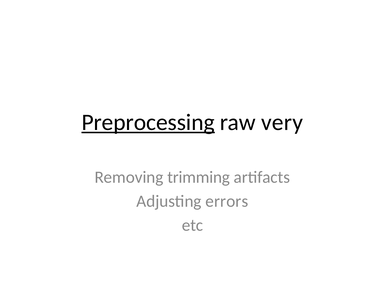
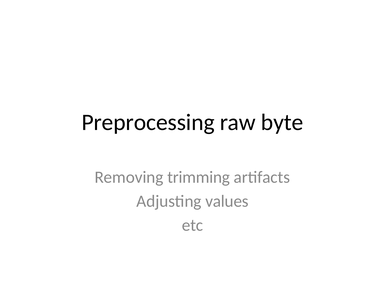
Preprocessing underline: present -> none
very: very -> byte
errors: errors -> values
